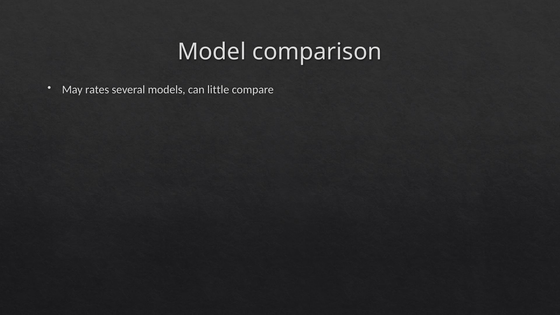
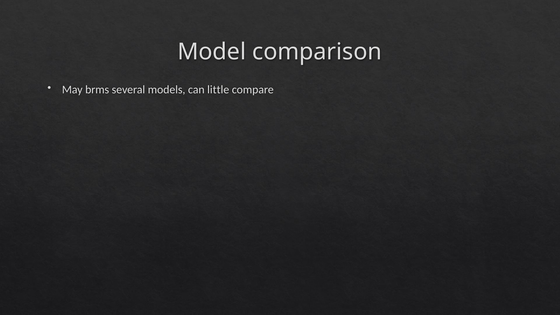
rates: rates -> brms
